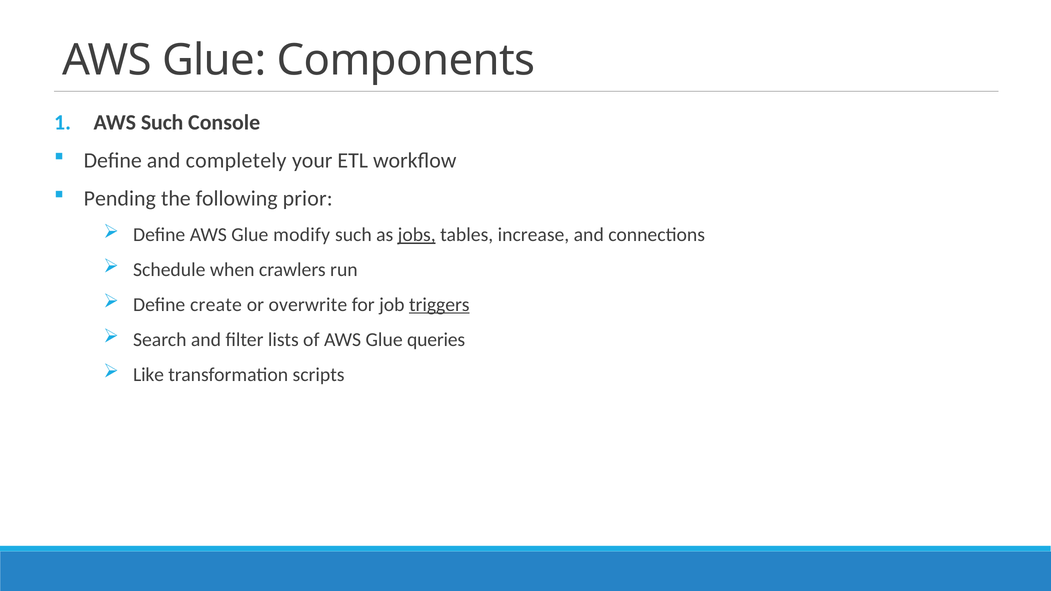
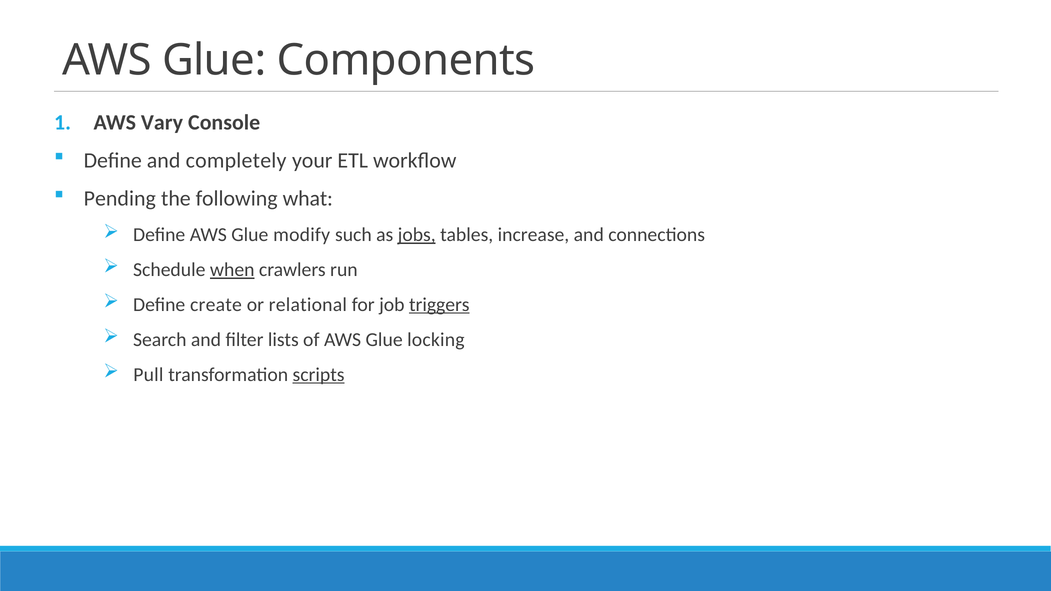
AWS Such: Such -> Vary
prior: prior -> what
when underline: none -> present
overwrite: overwrite -> relational
queries: queries -> locking
Like: Like -> Pull
scripts underline: none -> present
